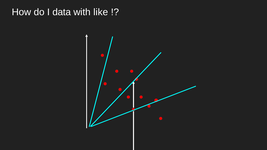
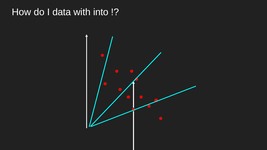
like: like -> into
